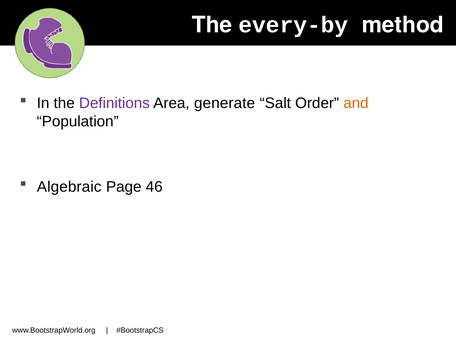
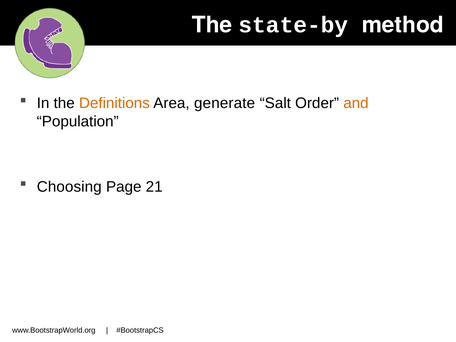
every-by: every-by -> state-by
Definitions colour: purple -> orange
Algebraic: Algebraic -> Choosing
46: 46 -> 21
